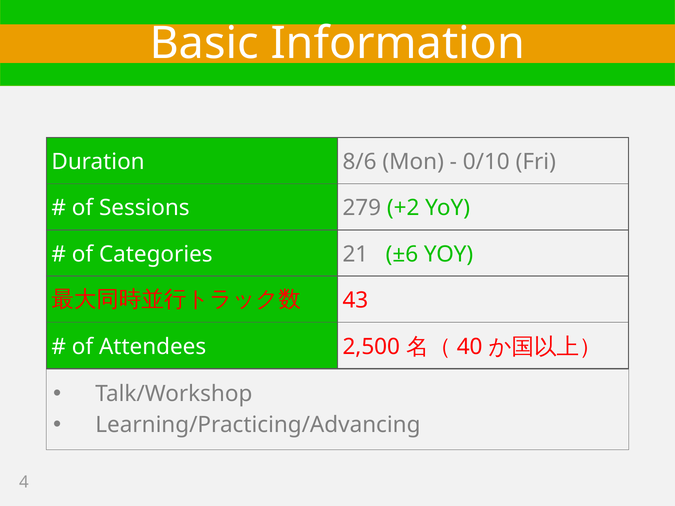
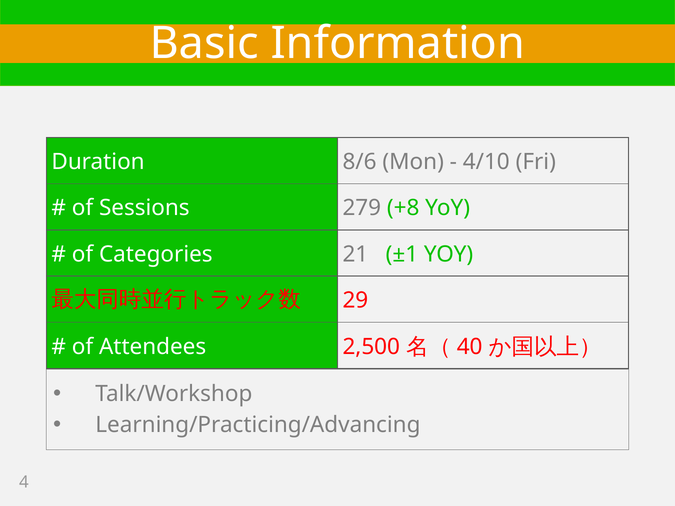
0/10: 0/10 -> 4/10
+2: +2 -> +8
±6: ±6 -> ±1
43: 43 -> 29
